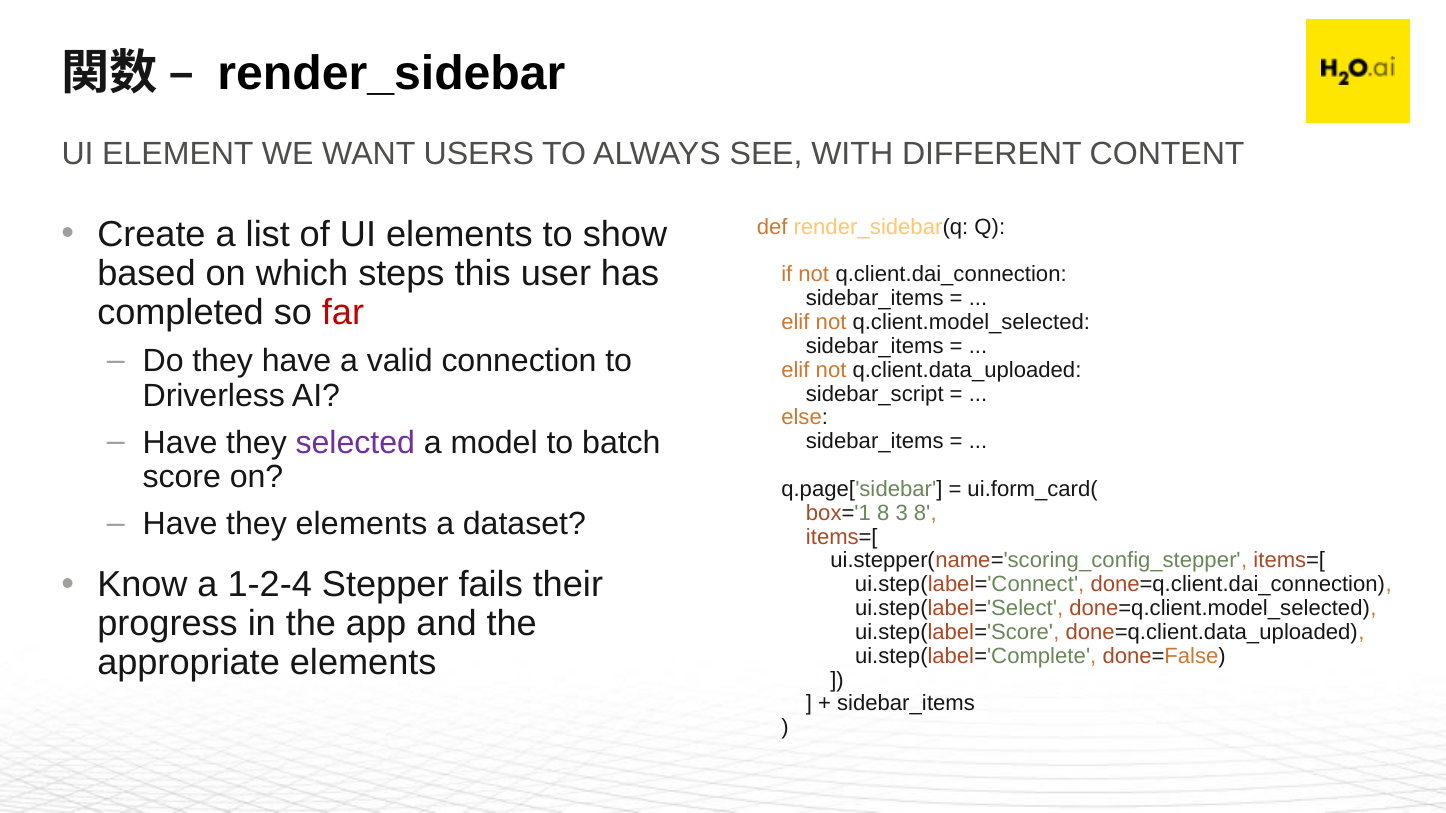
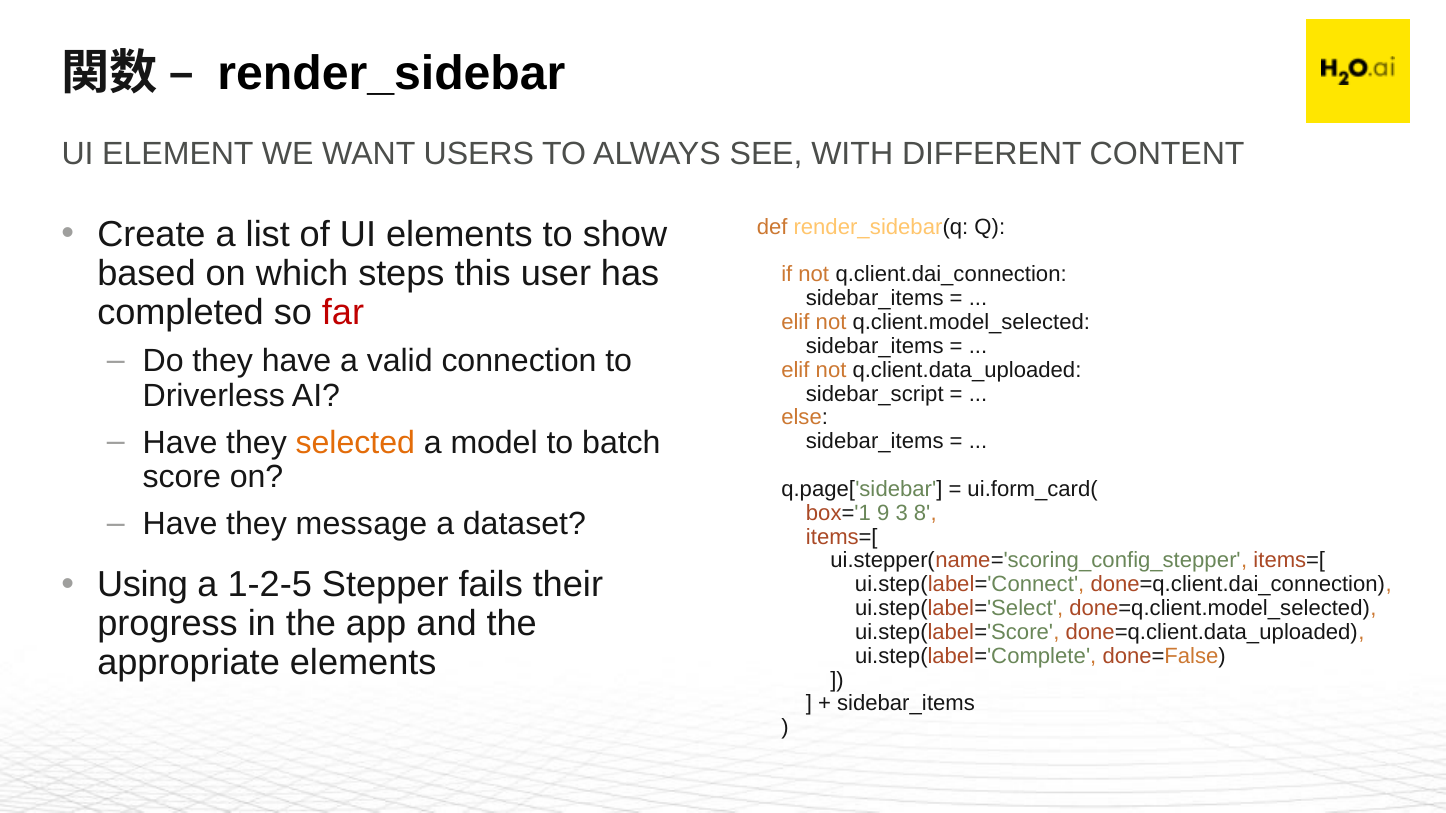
selected colour: purple -> orange
box='1 8: 8 -> 9
they elements: elements -> message
Know: Know -> Using
1-2-4: 1-2-4 -> 1-2-5
